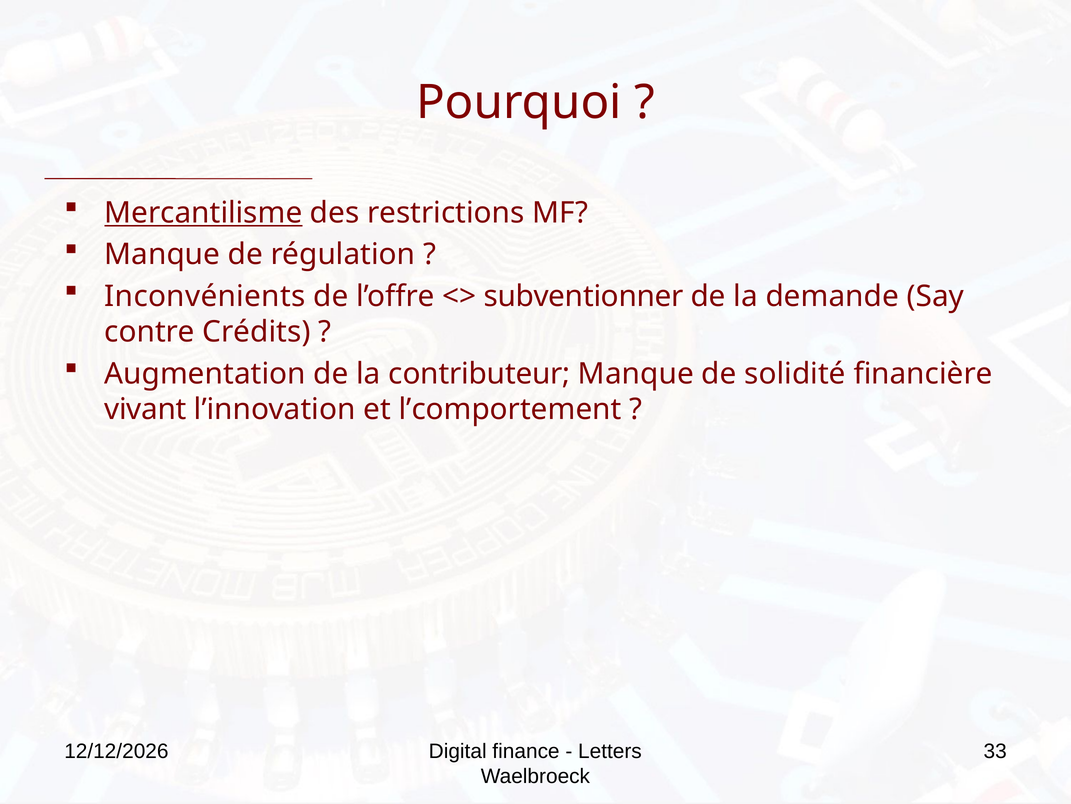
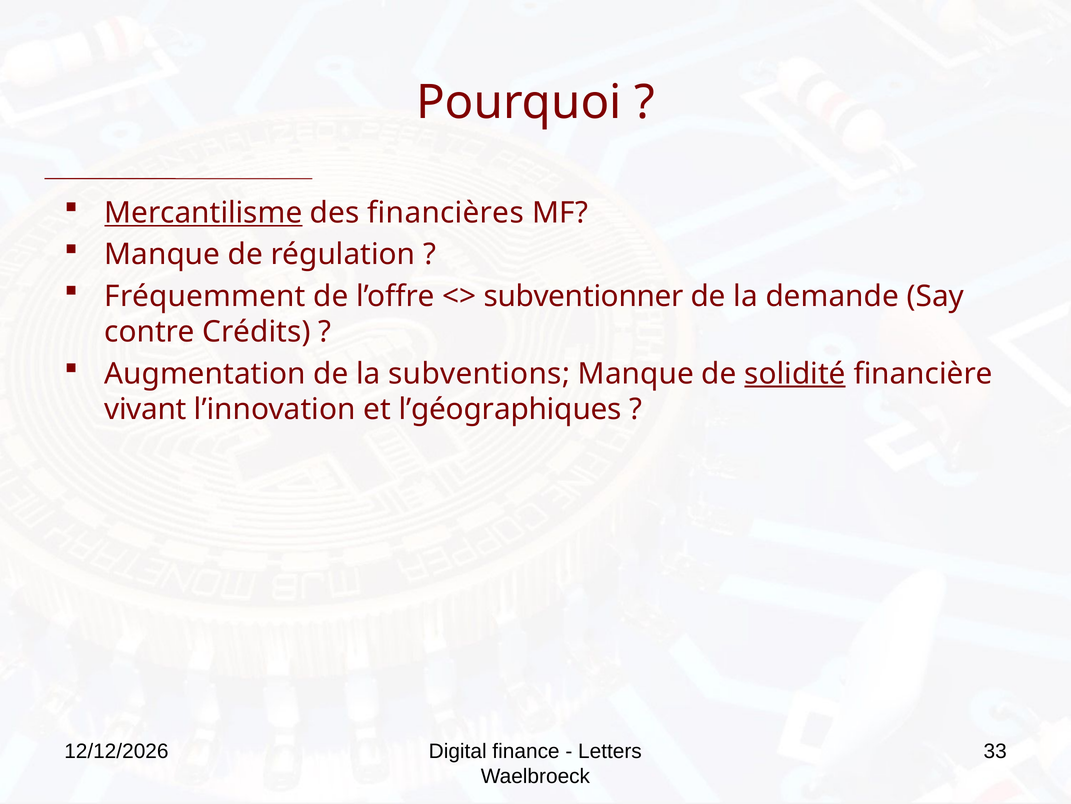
restrictions: restrictions -> financières
Inconvénients: Inconvénients -> Fréquemment
contributeur: contributeur -> subventions
solidité underline: none -> present
l’comportement: l’comportement -> l’géographiques
